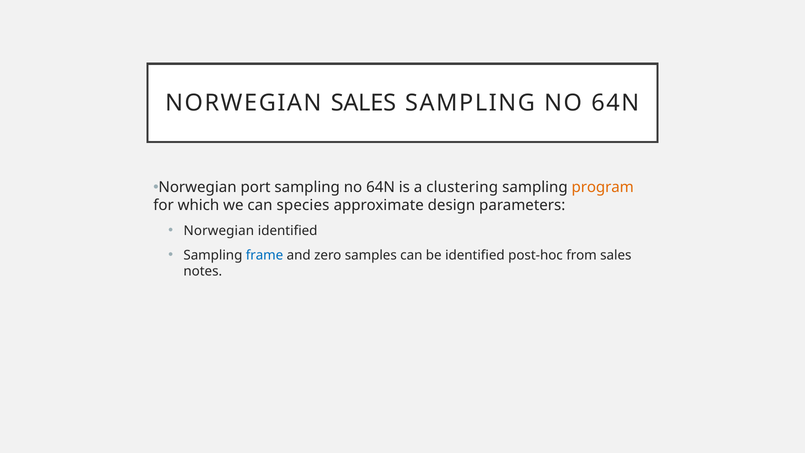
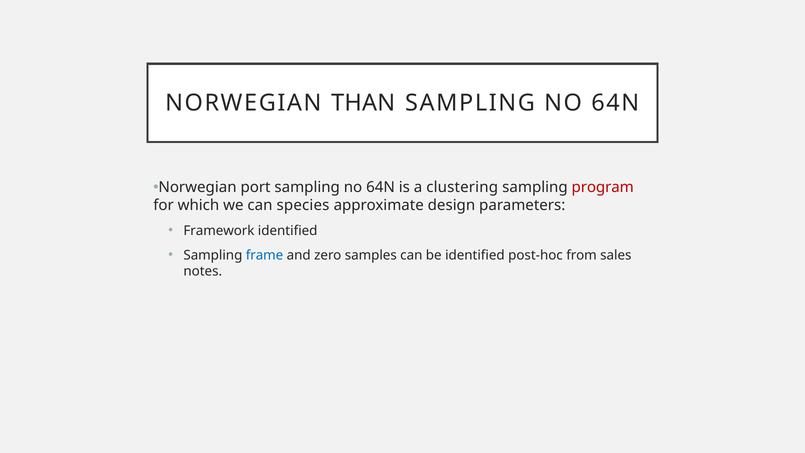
NORWEGIAN SALES: SALES -> THAN
program colour: orange -> red
Norwegian at (219, 231): Norwegian -> Framework
